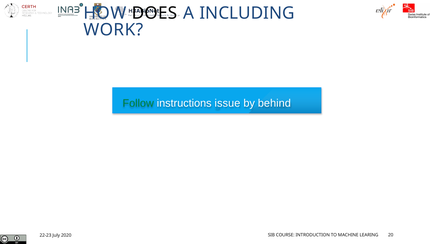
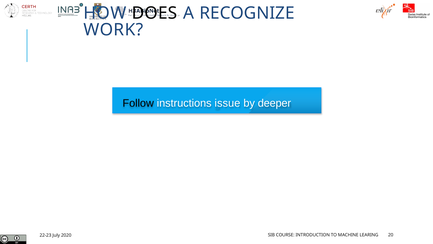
INCLUDING: INCLUDING -> RECOGNIZE
Follow colour: green -> black
behind: behind -> deeper
